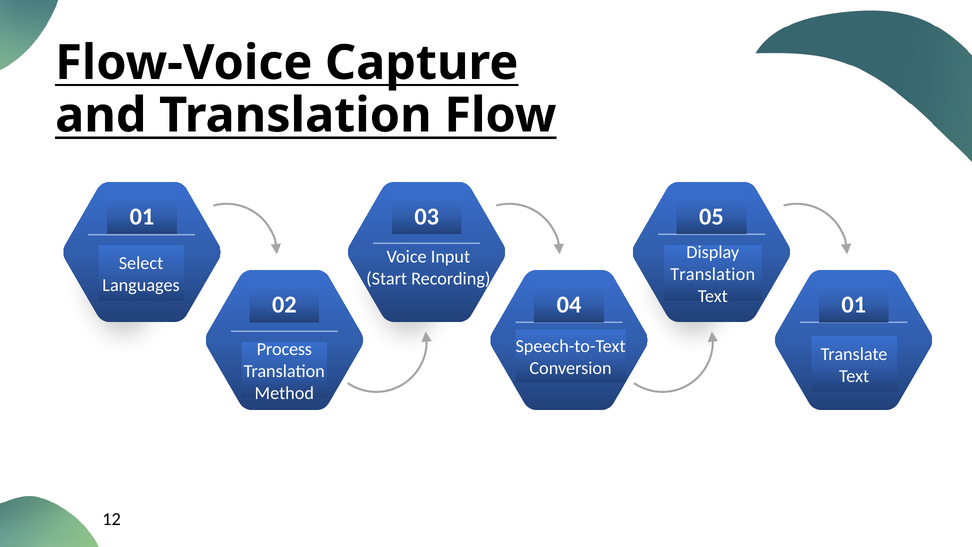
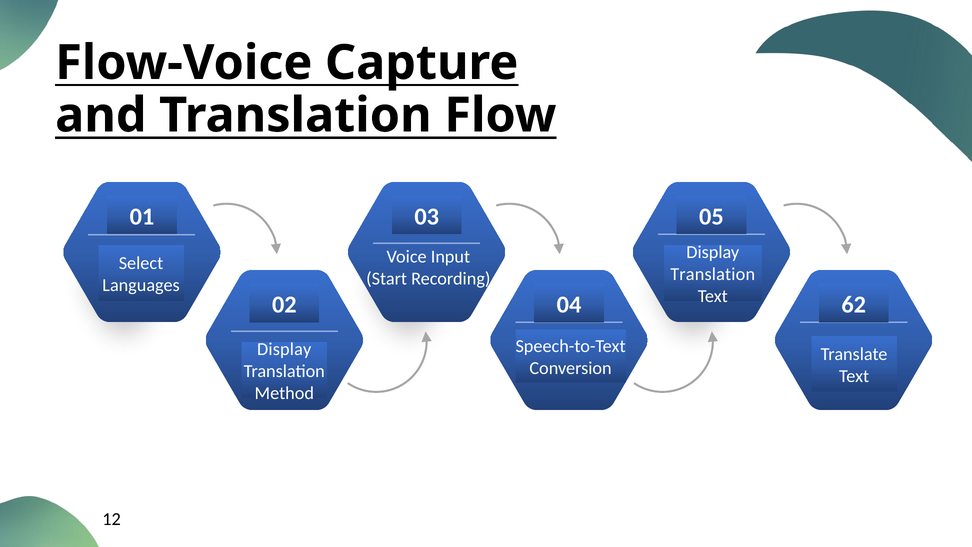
Text 01: 01 -> 62
Process at (284, 349): Process -> Display
